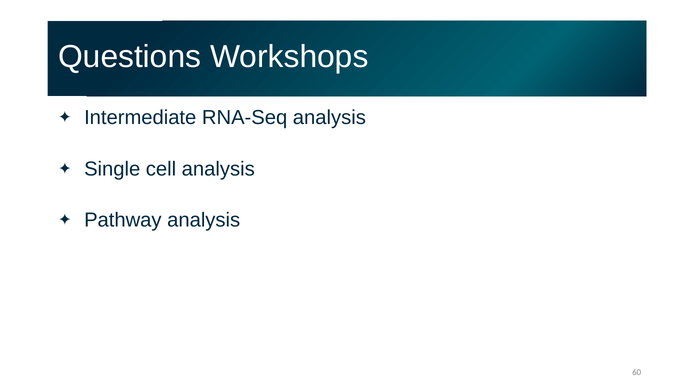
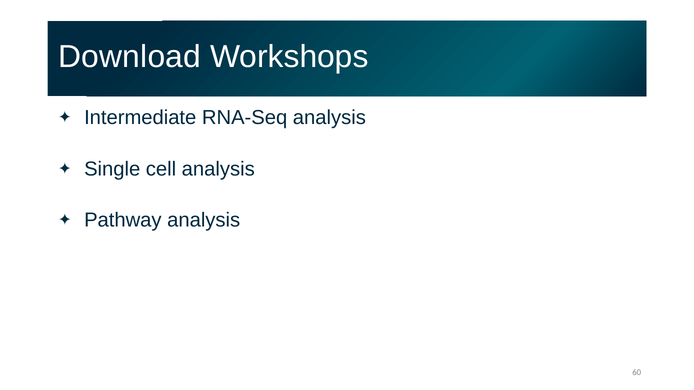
Questions: Questions -> Download
